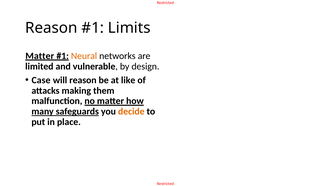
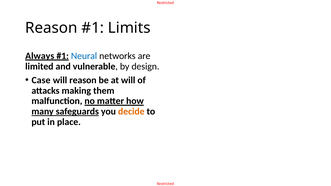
Matter at (40, 56): Matter -> Always
Neural colour: orange -> blue
at like: like -> will
